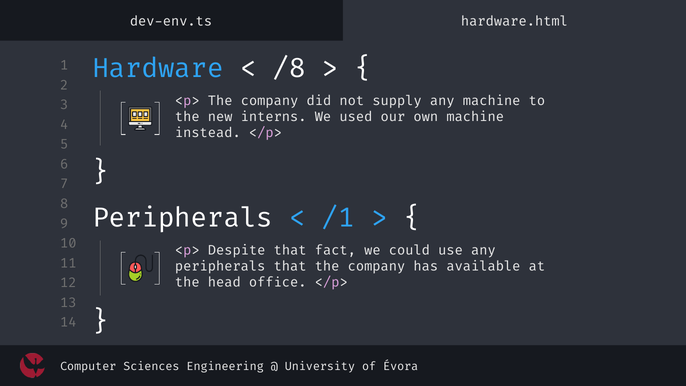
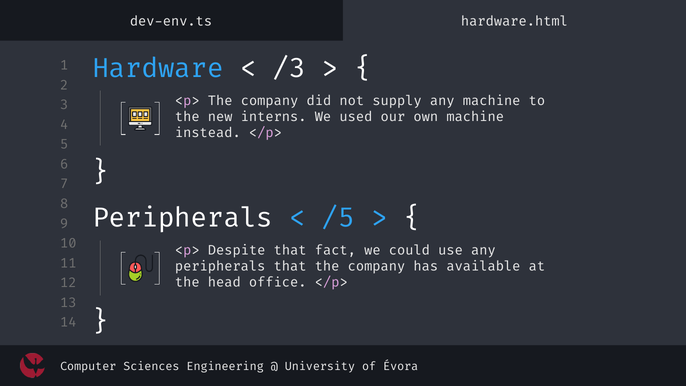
/8: /8 -> /3
/1: /1 -> /5
